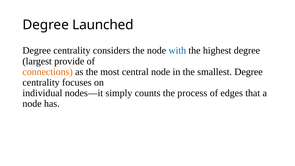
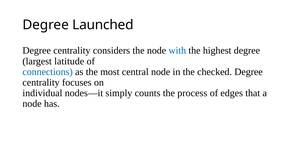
provide: provide -> latitude
connections colour: orange -> blue
smallest: smallest -> checked
